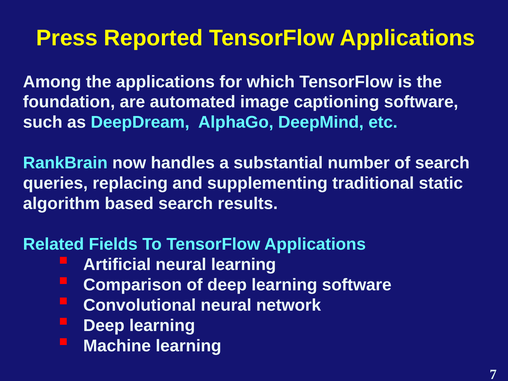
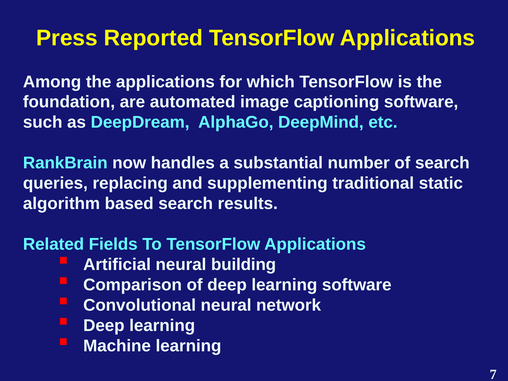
neural learning: learning -> building
